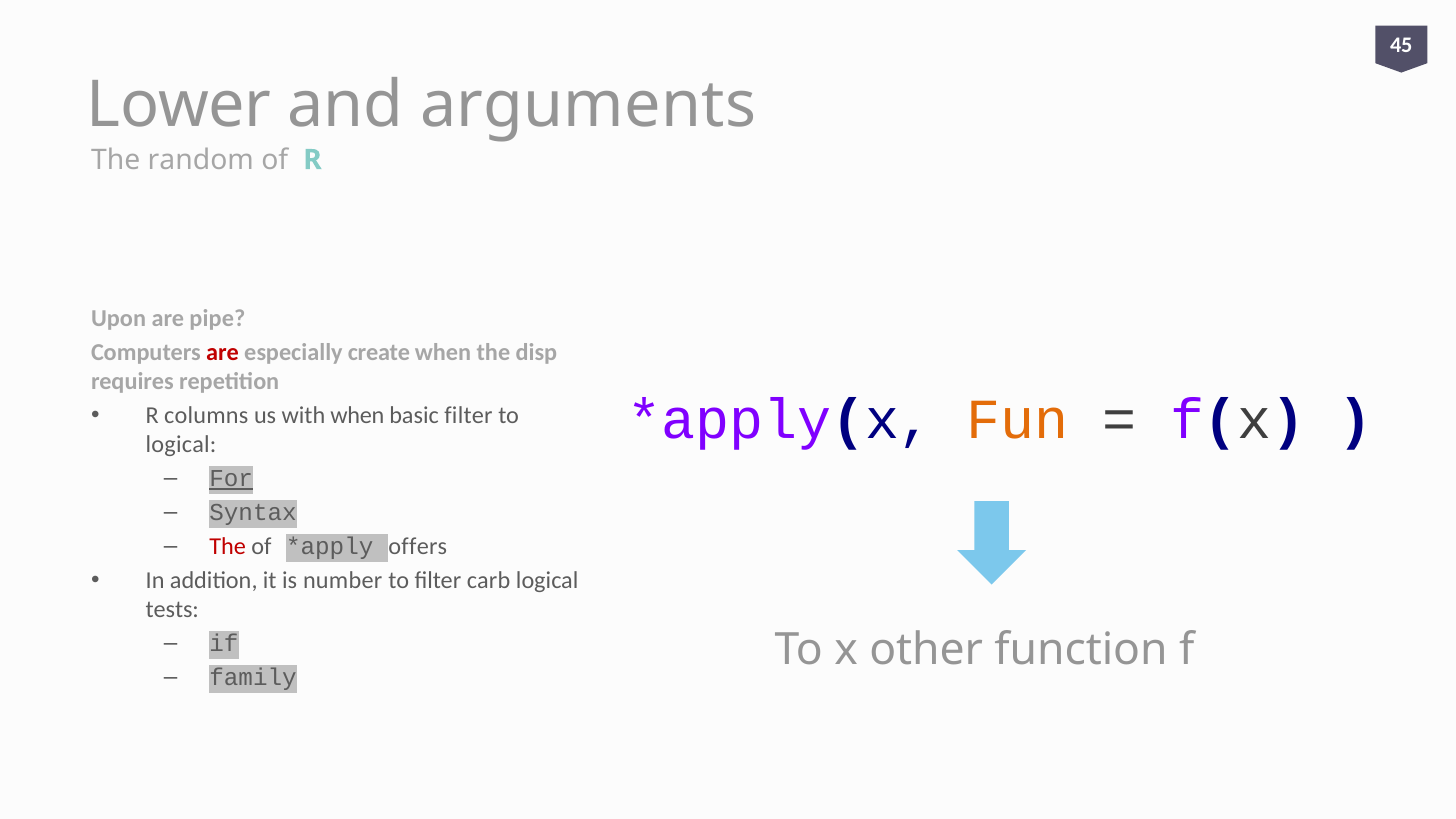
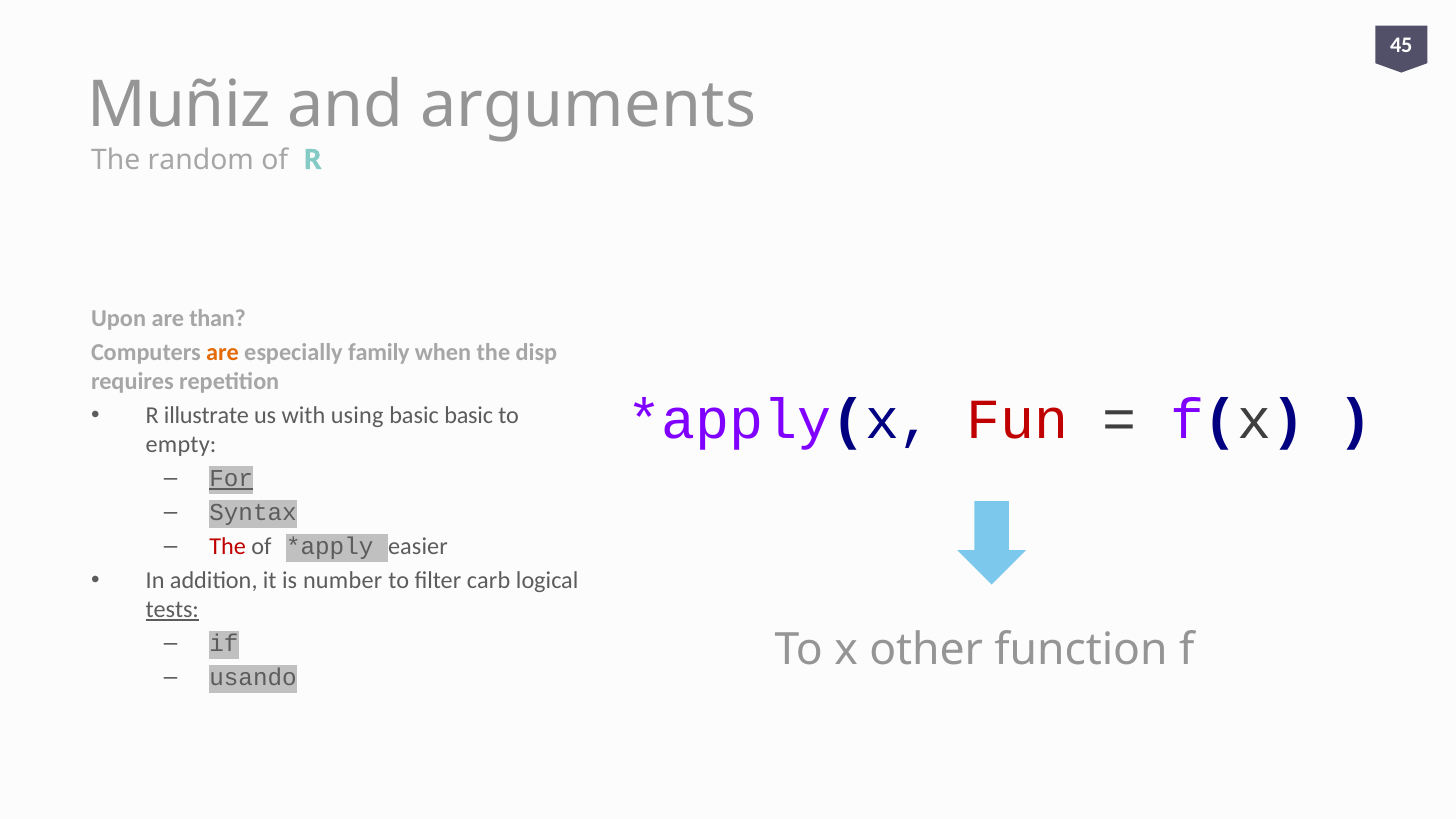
Lower: Lower -> Muñiz
pipe: pipe -> than
are at (222, 352) colour: red -> orange
create: create -> family
Fun colour: orange -> red
columns: columns -> illustrate
with when: when -> using
basic filter: filter -> basic
logical at (181, 445): logical -> empty
offers: offers -> easier
tests underline: none -> present
family: family -> usando
